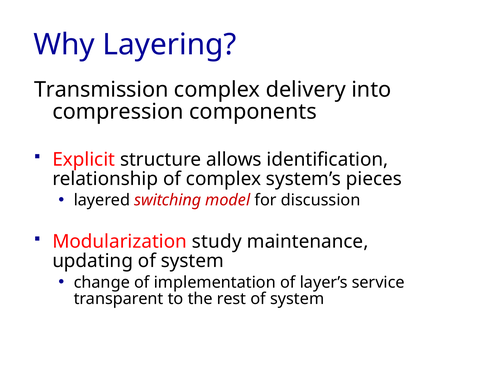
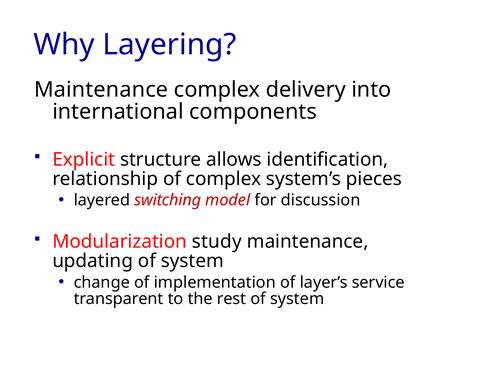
Transmission at (101, 90): Transmission -> Maintenance
compression: compression -> international
